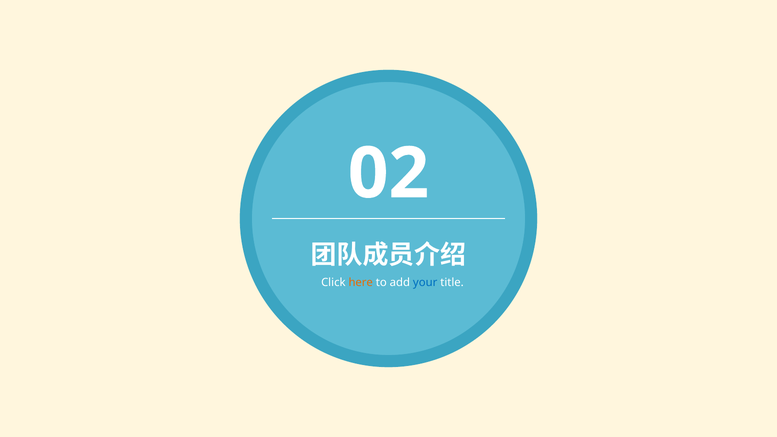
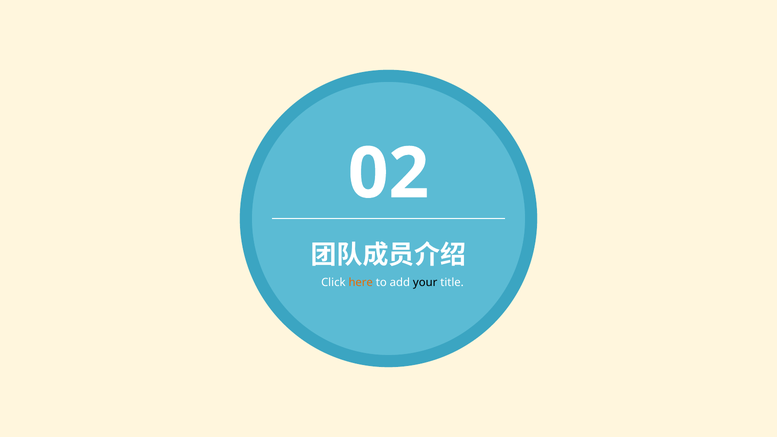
your colour: blue -> black
